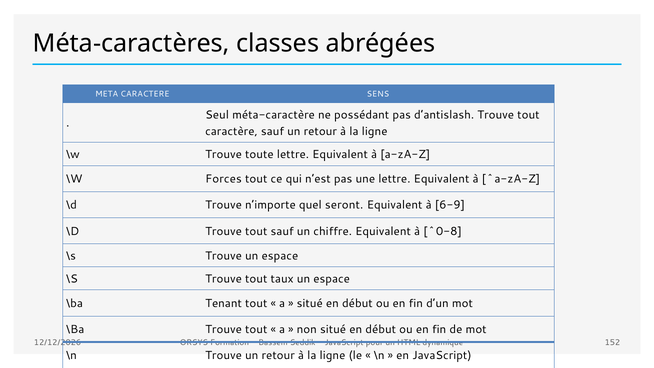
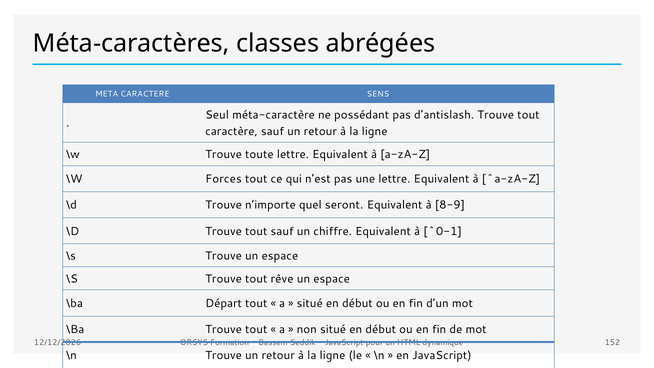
6-9: 6-9 -> 8-9
^0-8: ^0-8 -> ^0-1
taux: taux -> rêve
Tenant: Tenant -> Départ
